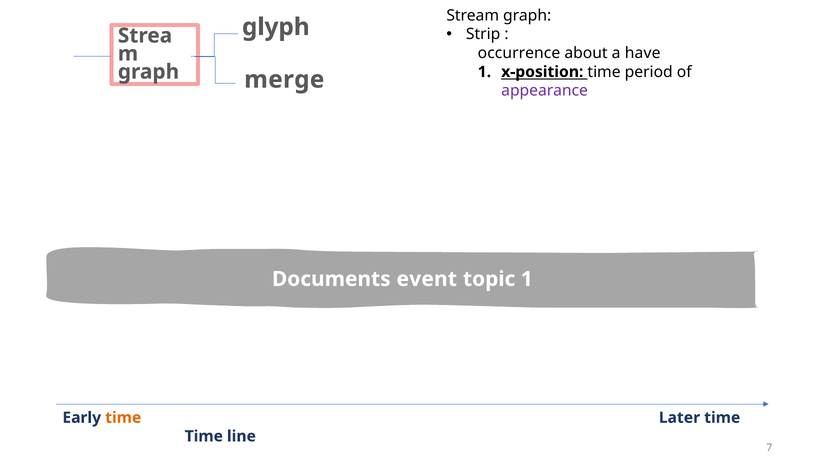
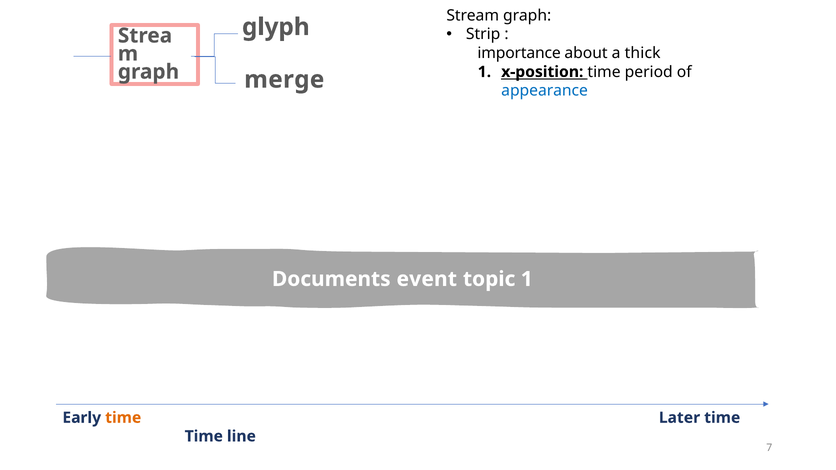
occurrence: occurrence -> importance
have: have -> thick
appearance colour: purple -> blue
